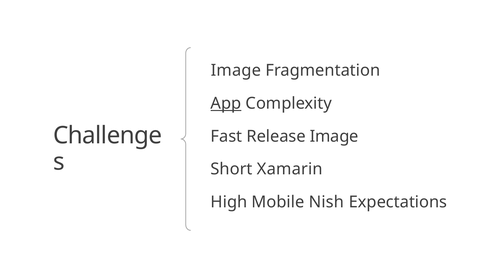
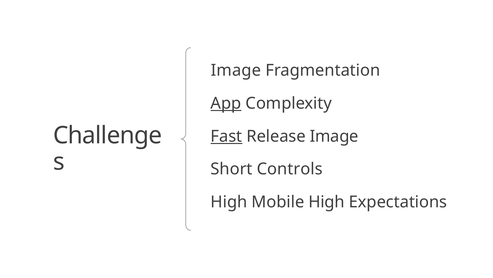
Fast underline: none -> present
Xamarin: Xamarin -> Controls
Mobile Nish: Nish -> High
